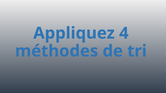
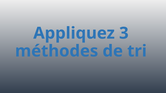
4: 4 -> 3
